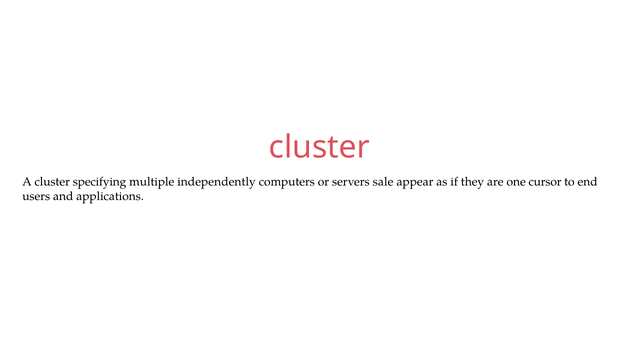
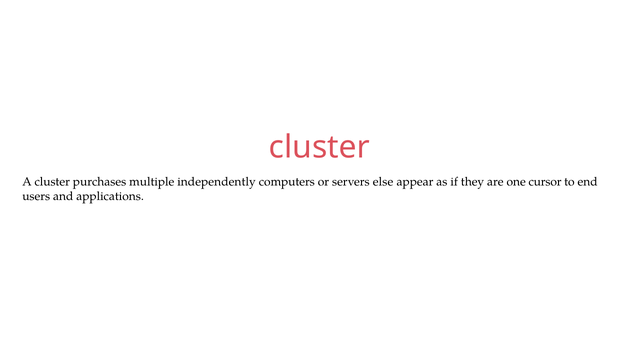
specifying: specifying -> purchases
sale: sale -> else
